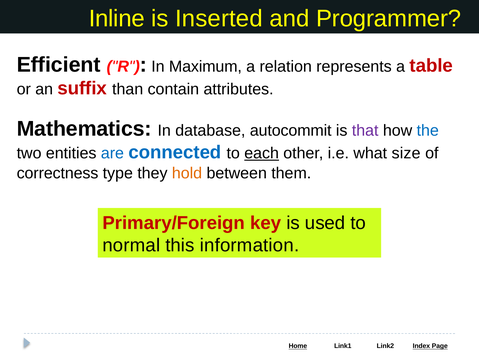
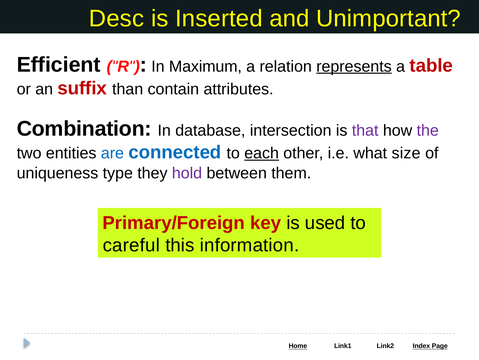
Inline: Inline -> Desc
Programmer: Programmer -> Unimportant
represents underline: none -> present
Mathematics: Mathematics -> Combination
autocommit: autocommit -> intersection
the colour: blue -> purple
correctness: correctness -> uniqueness
hold colour: orange -> purple
normal: normal -> careful
